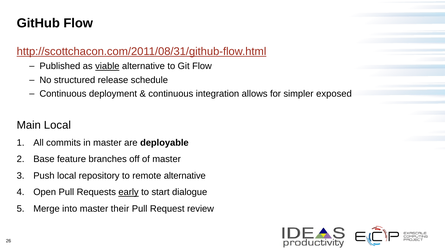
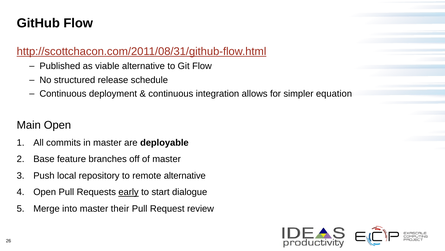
viable underline: present -> none
exposed: exposed -> equation
Main Local: Local -> Open
